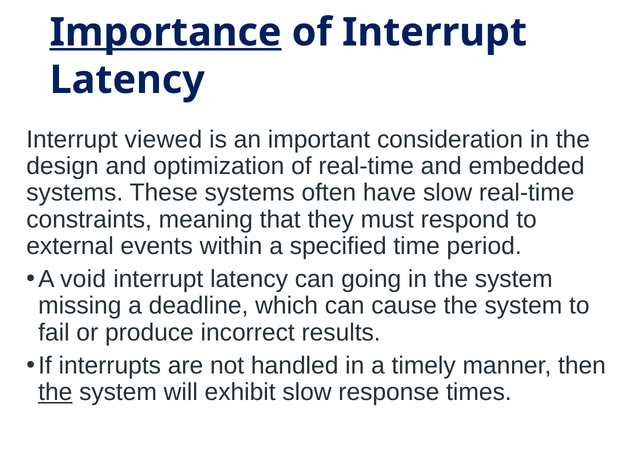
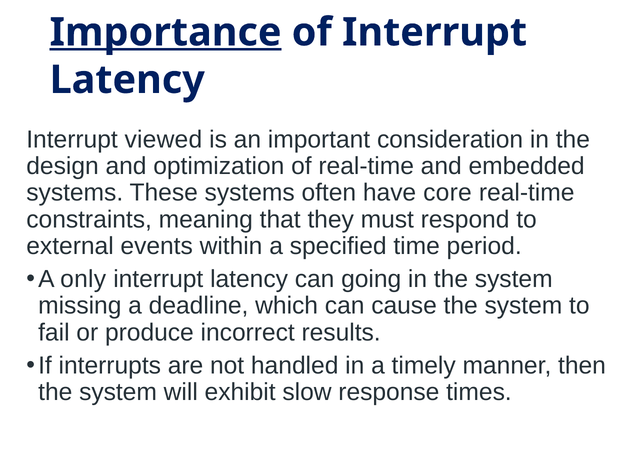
have slow: slow -> core
void: void -> only
the at (55, 392) underline: present -> none
